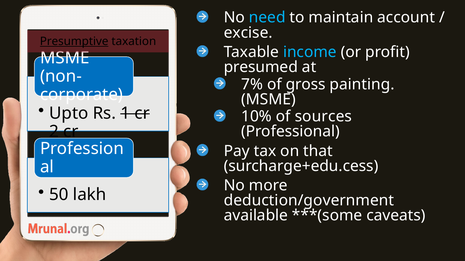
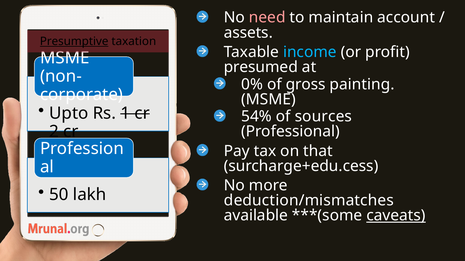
need colour: light blue -> pink
excise: excise -> assets
7%: 7% -> 0%
10%: 10% -> 54%
deduction/government: deduction/government -> deduction/mismatches
caveats underline: none -> present
